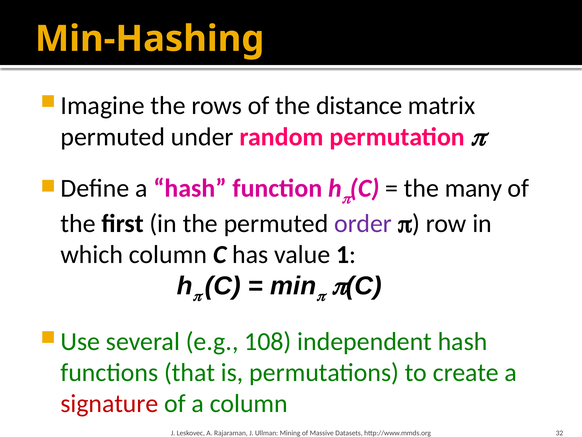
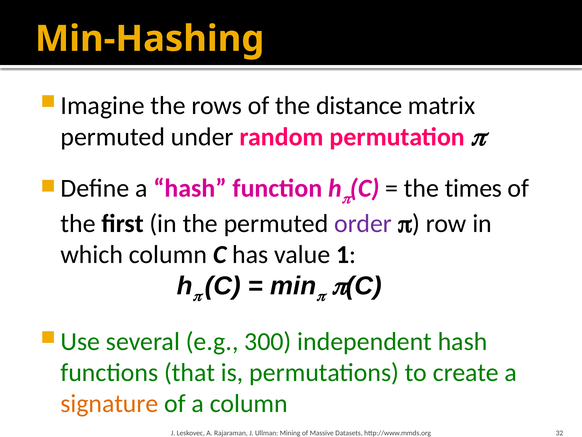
many: many -> times
108: 108 -> 300
signature colour: red -> orange
